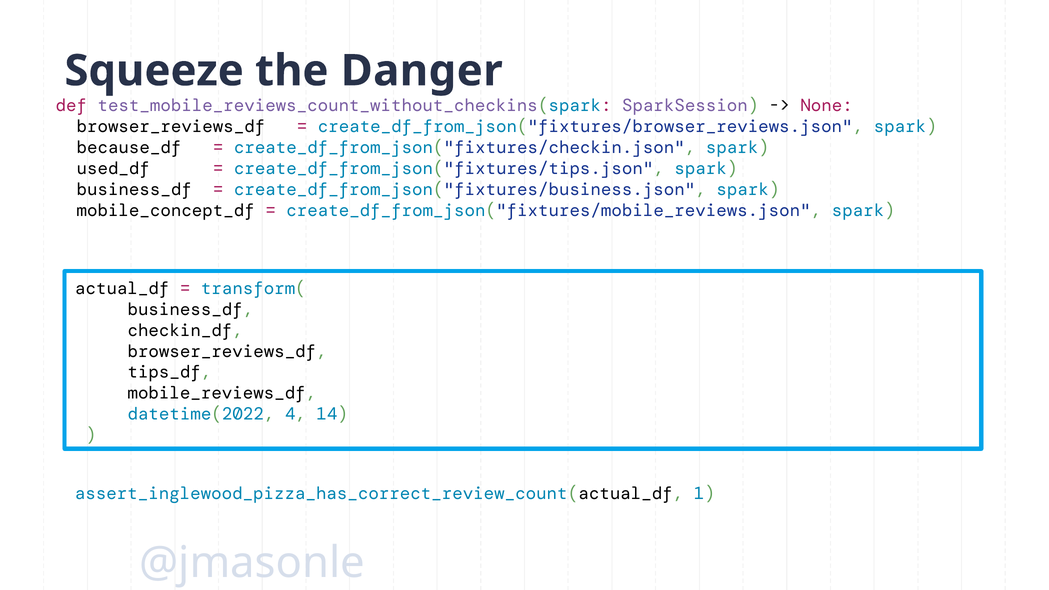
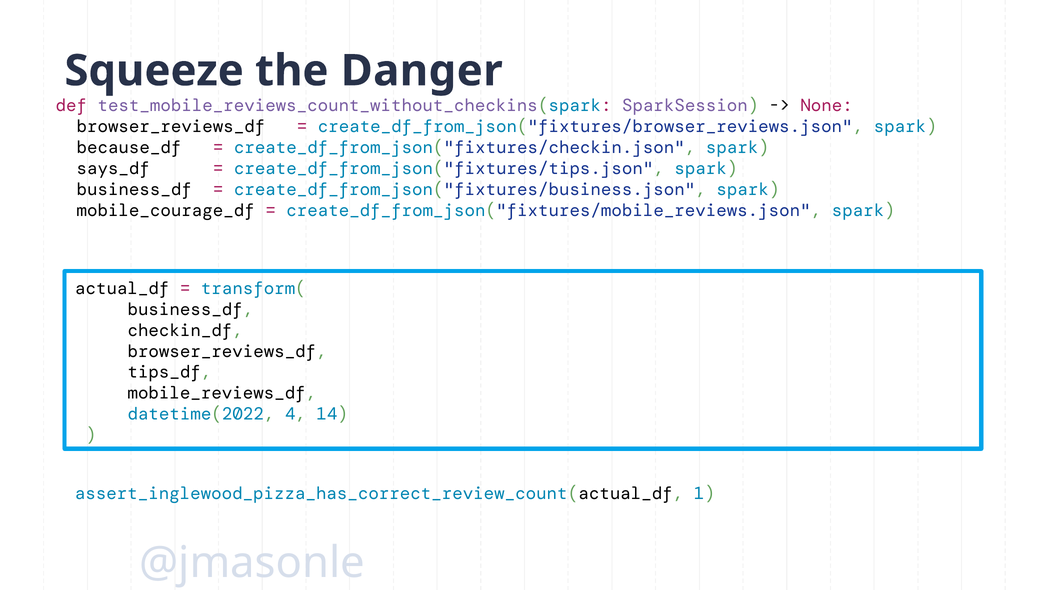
used_df: used_df -> says_df
mobile_concept_df: mobile_concept_df -> mobile_courage_df
